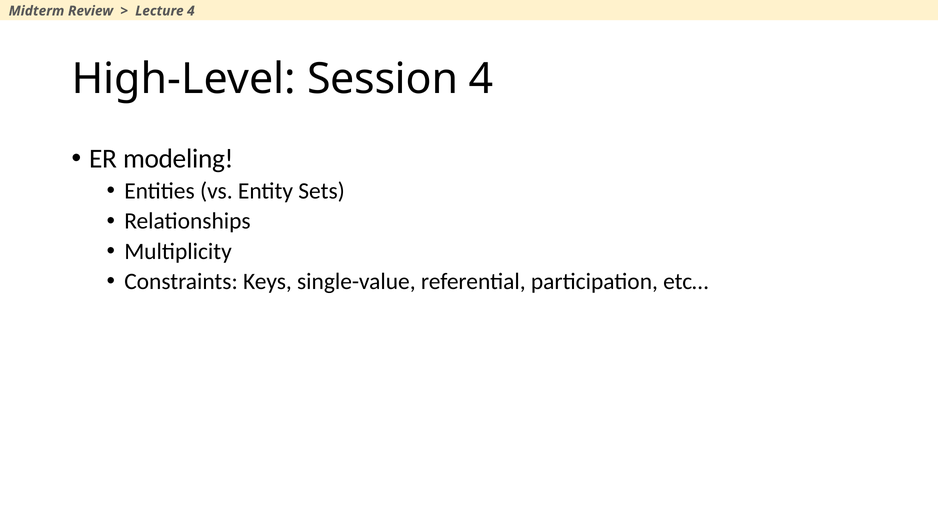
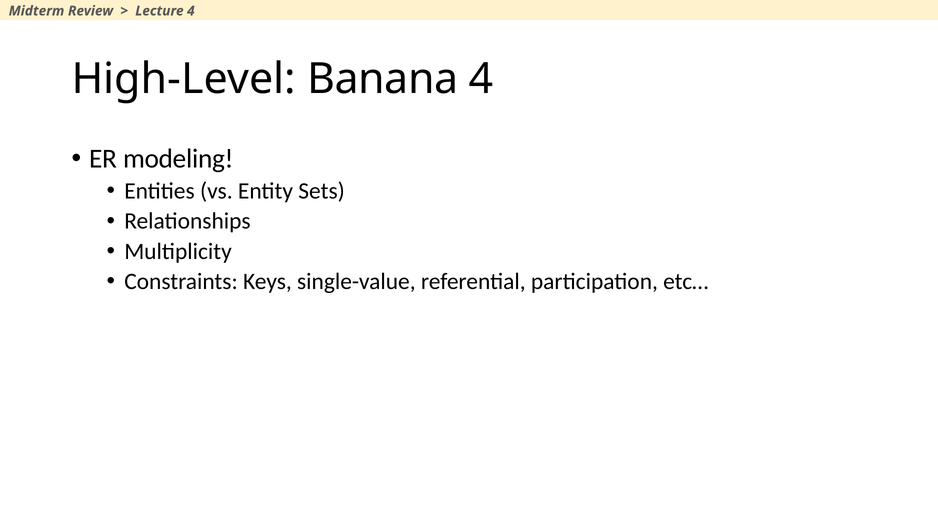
Session: Session -> Banana
